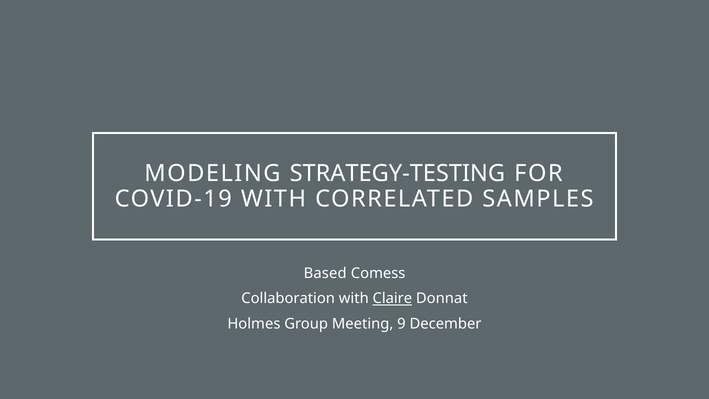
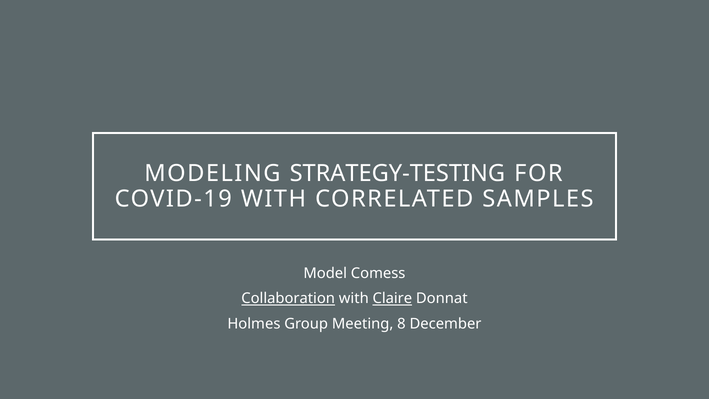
Based: Based -> Model
Collaboration underline: none -> present
9: 9 -> 8
